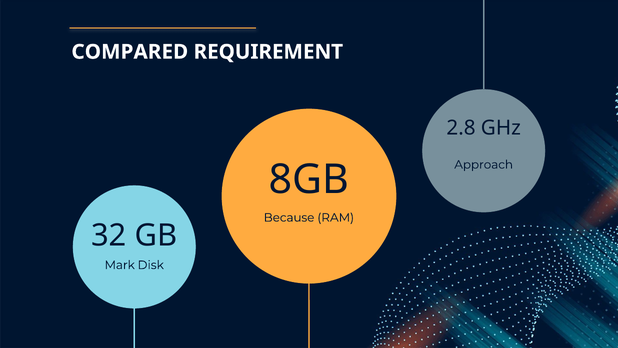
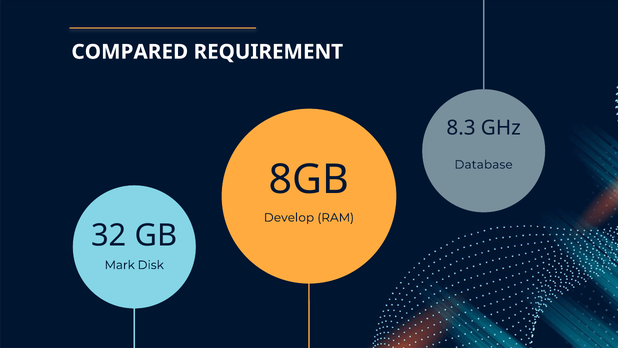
2.8: 2.8 -> 8.3
Approach: Approach -> Database
Because: Because -> Develop
